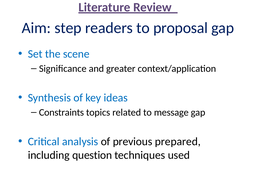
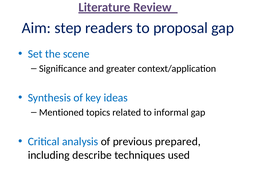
Constraints: Constraints -> Mentioned
message: message -> informal
question: question -> describe
